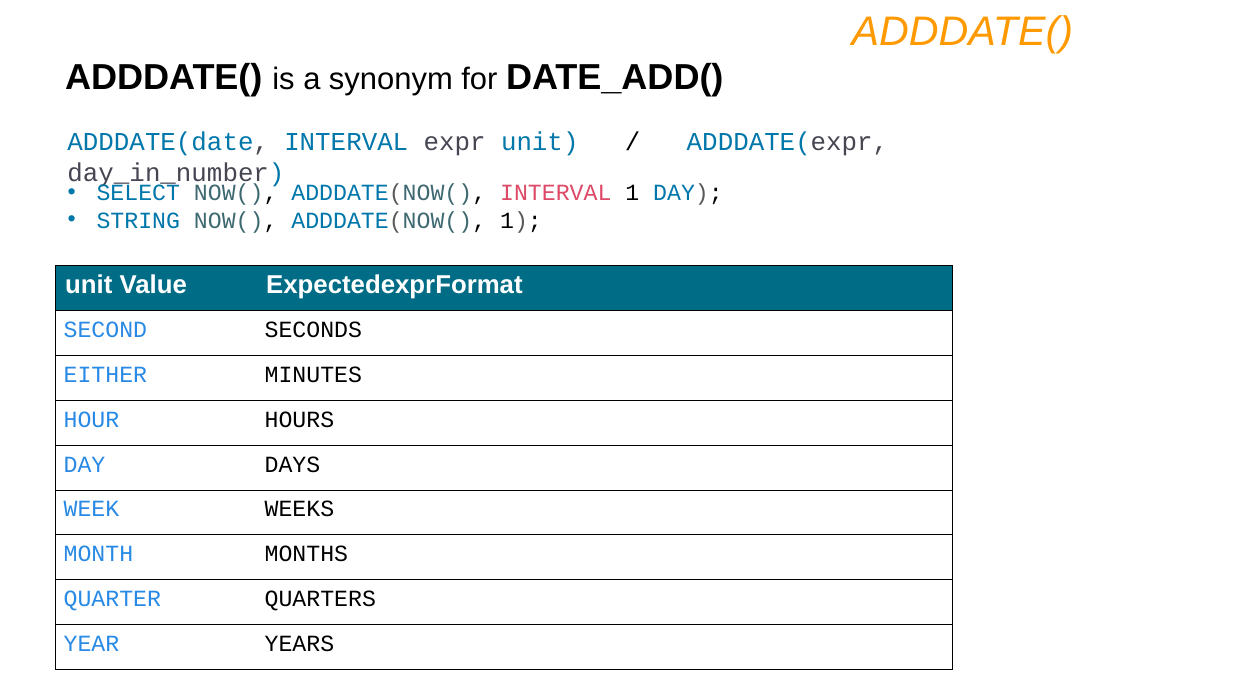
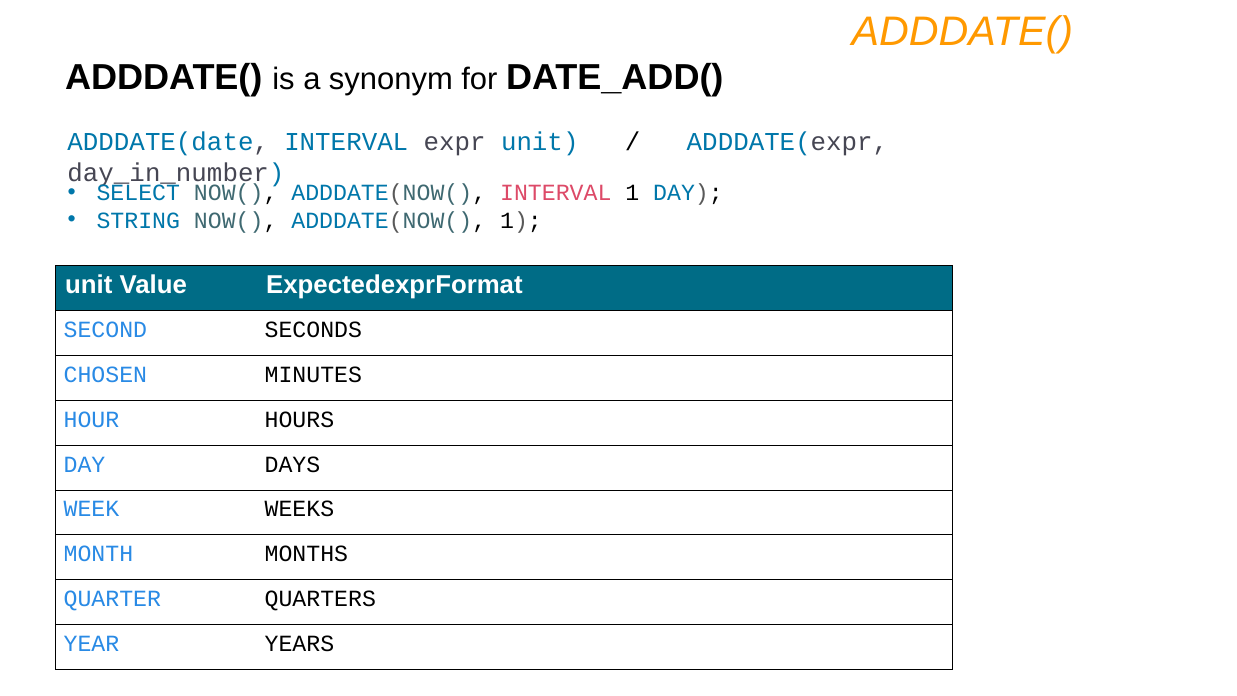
EITHER: EITHER -> CHOSEN
